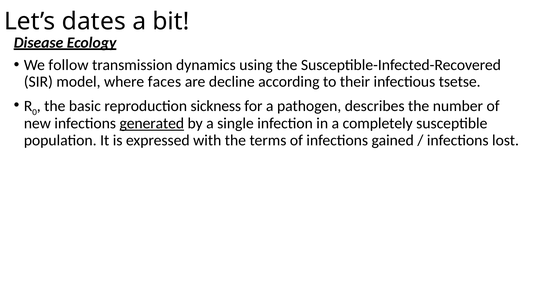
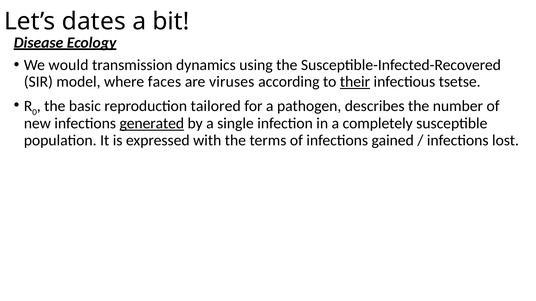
We follow: follow -> would
are decline: decline -> viruses
their underline: none -> present
sickness: sickness -> tailored
